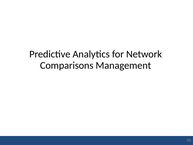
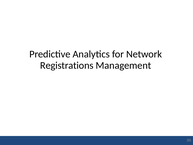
Comparisons: Comparisons -> Registrations
